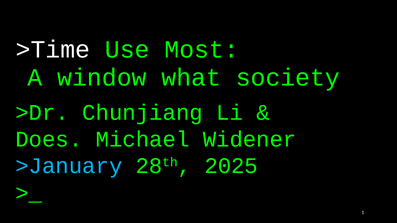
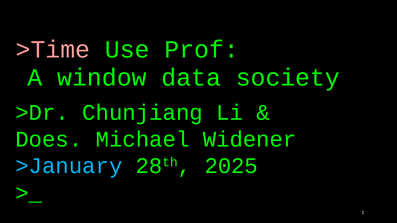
>Time colour: white -> pink
Most: Most -> Prof
what: what -> data
